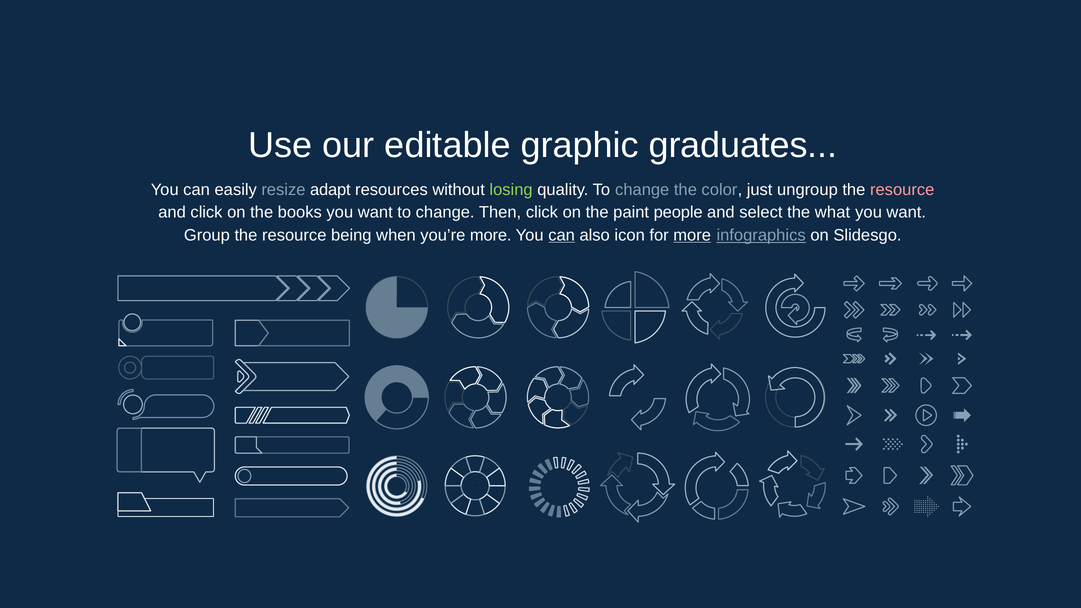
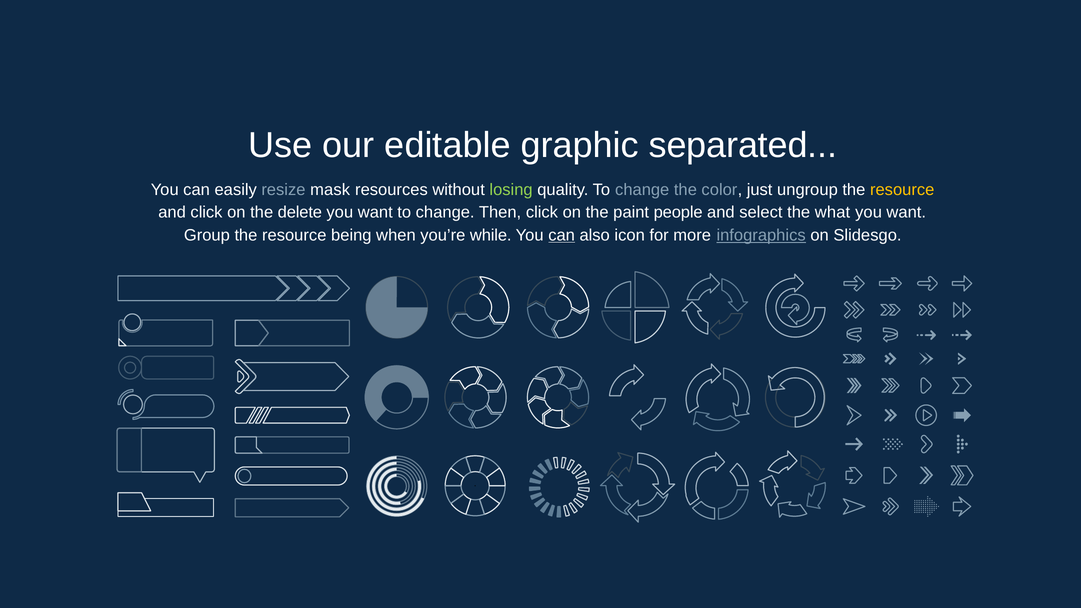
graduates: graduates -> separated
adapt: adapt -> mask
resource at (902, 190) colour: pink -> yellow
books: books -> delete
you’re more: more -> while
more at (692, 235) underline: present -> none
